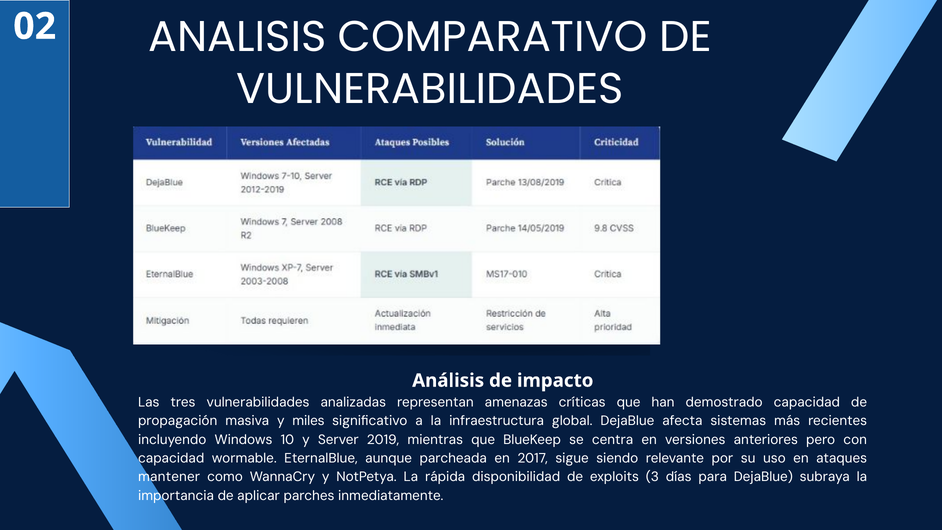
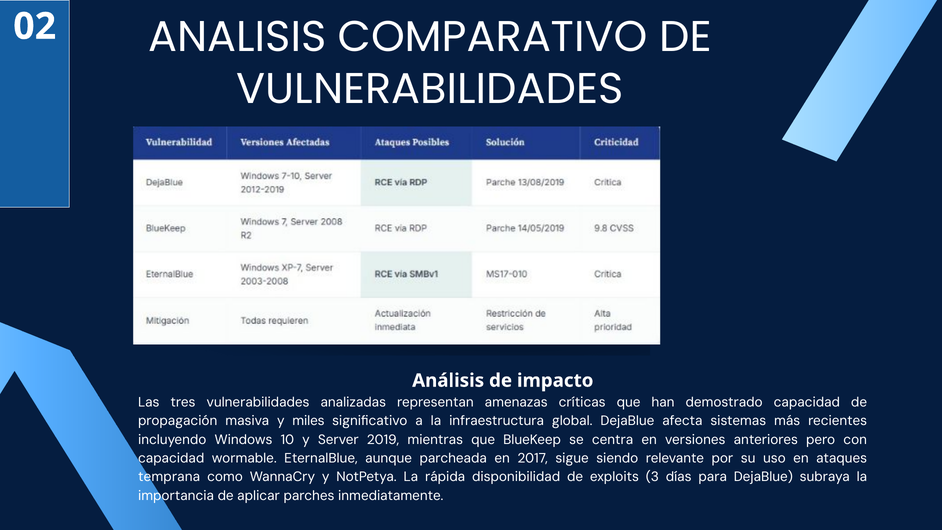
mantener: mantener -> temprana
